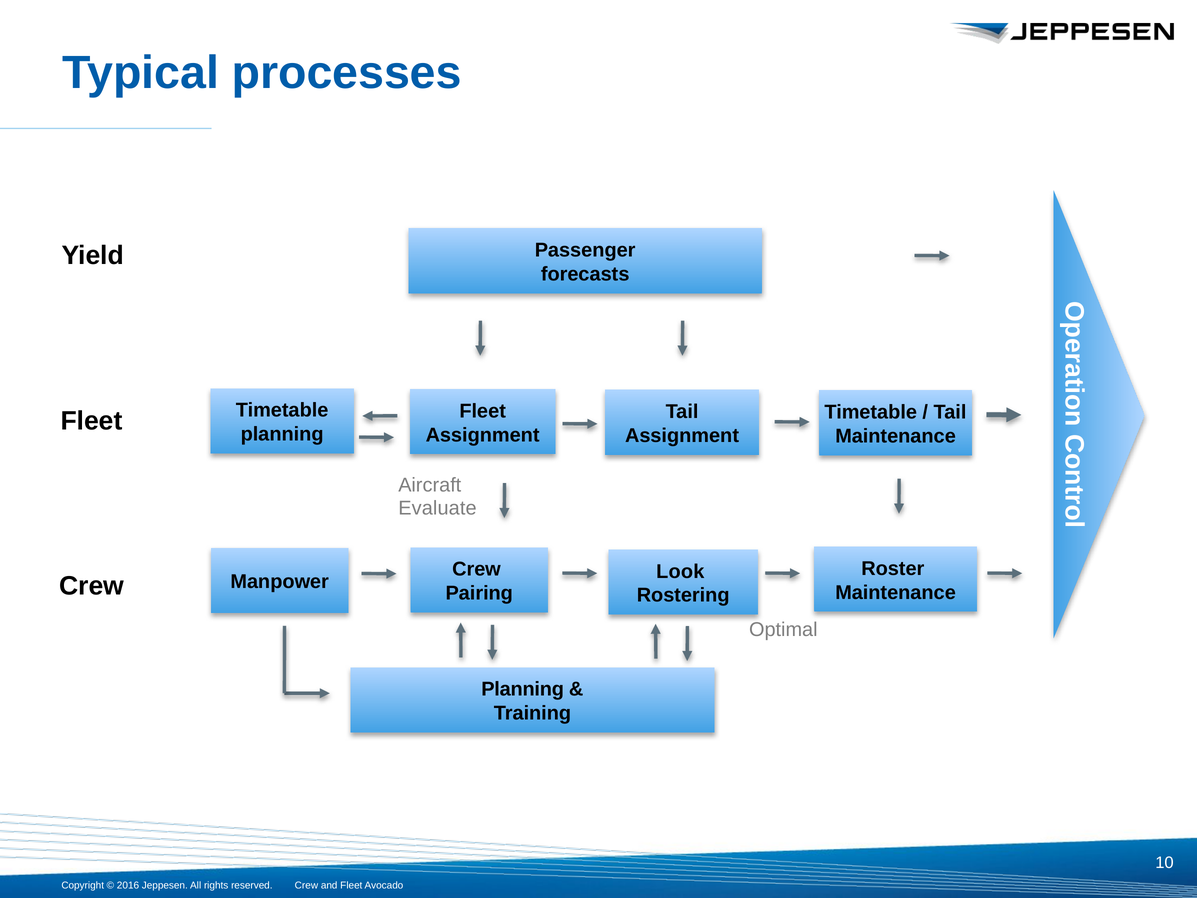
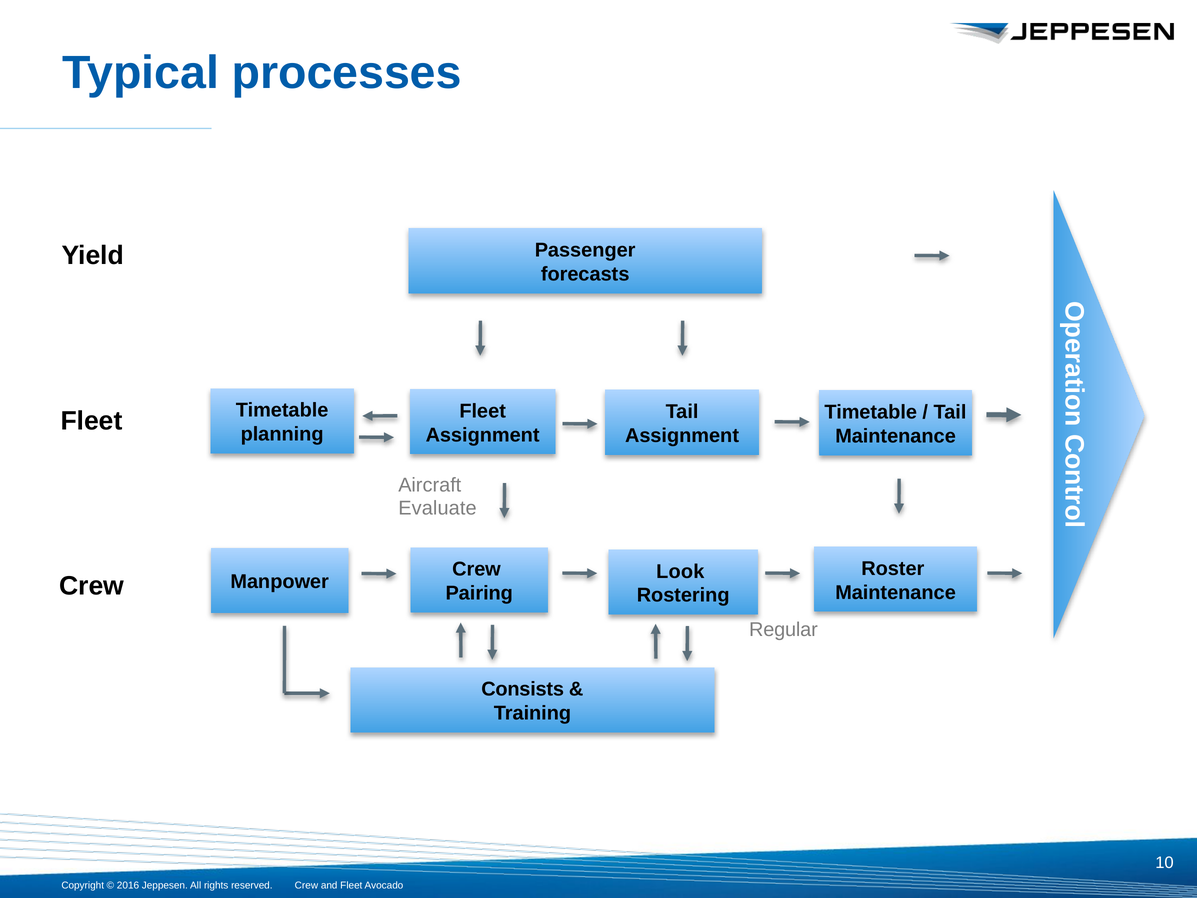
Optimal: Optimal -> Regular
Planning at (523, 689): Planning -> Consists
